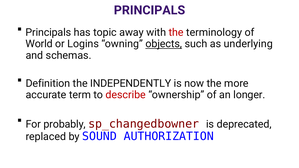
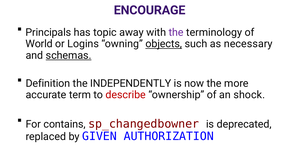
PRINCIPALS at (150, 10): PRINCIPALS -> ENCOURAGE
the at (176, 33) colour: red -> purple
underlying: underlying -> necessary
schemas underline: none -> present
longer: longer -> shock
probably: probably -> contains
SOUND: SOUND -> GIVEN
